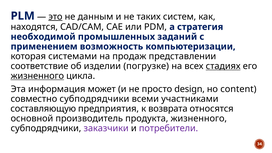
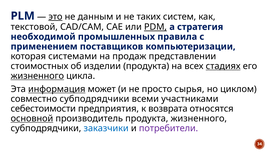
находятся: находятся -> текстовой
PDM underline: none -> present
заданий: заданий -> правила
возможность: возможность -> поставщиков
соответствие: соответствие -> стоимостных
изделии погрузке: погрузке -> продукта
информация underline: none -> present
design: design -> сырья
content: content -> циклом
составляющую: составляющую -> себестоимости
основной underline: none -> present
заказчики colour: purple -> blue
